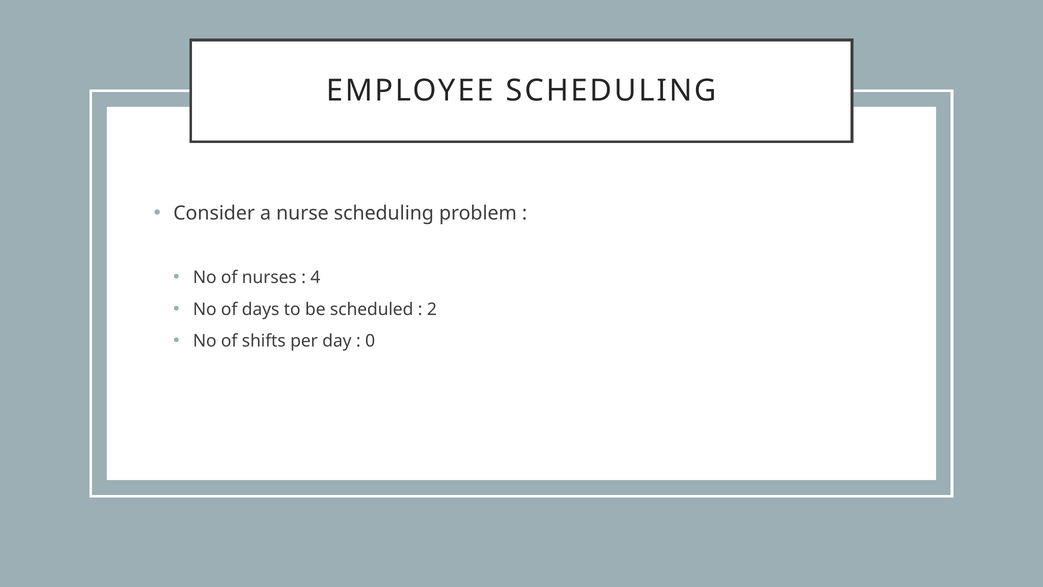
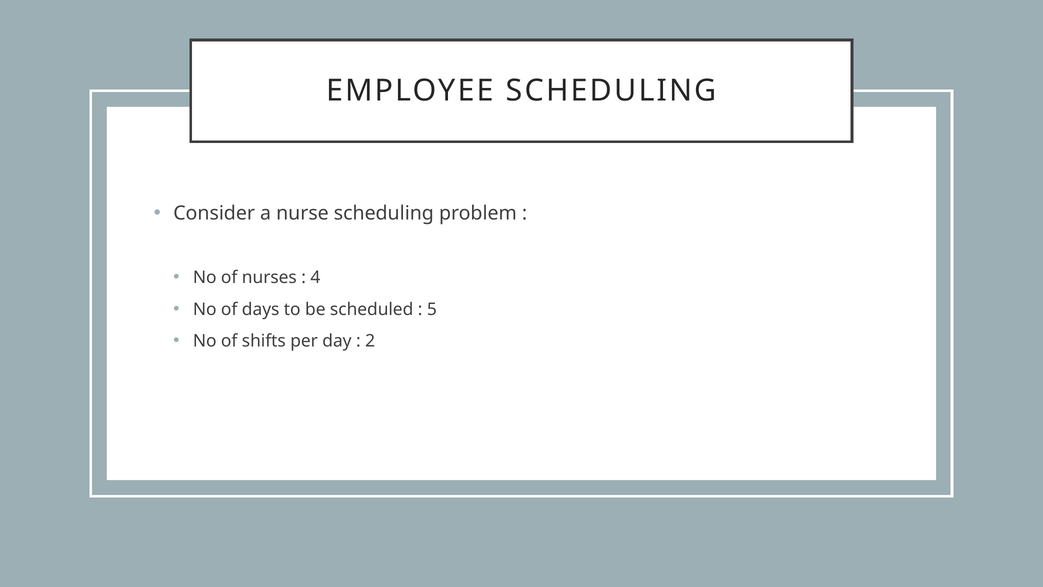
2: 2 -> 5
0: 0 -> 2
